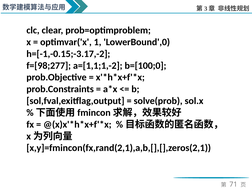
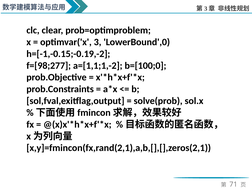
1: 1 -> 3
h=[-1,-0.15;-3.17,-2: h=[-1,-0.15;-3.17,-2 -> h=[-1,-0.15;-0.19,-2
